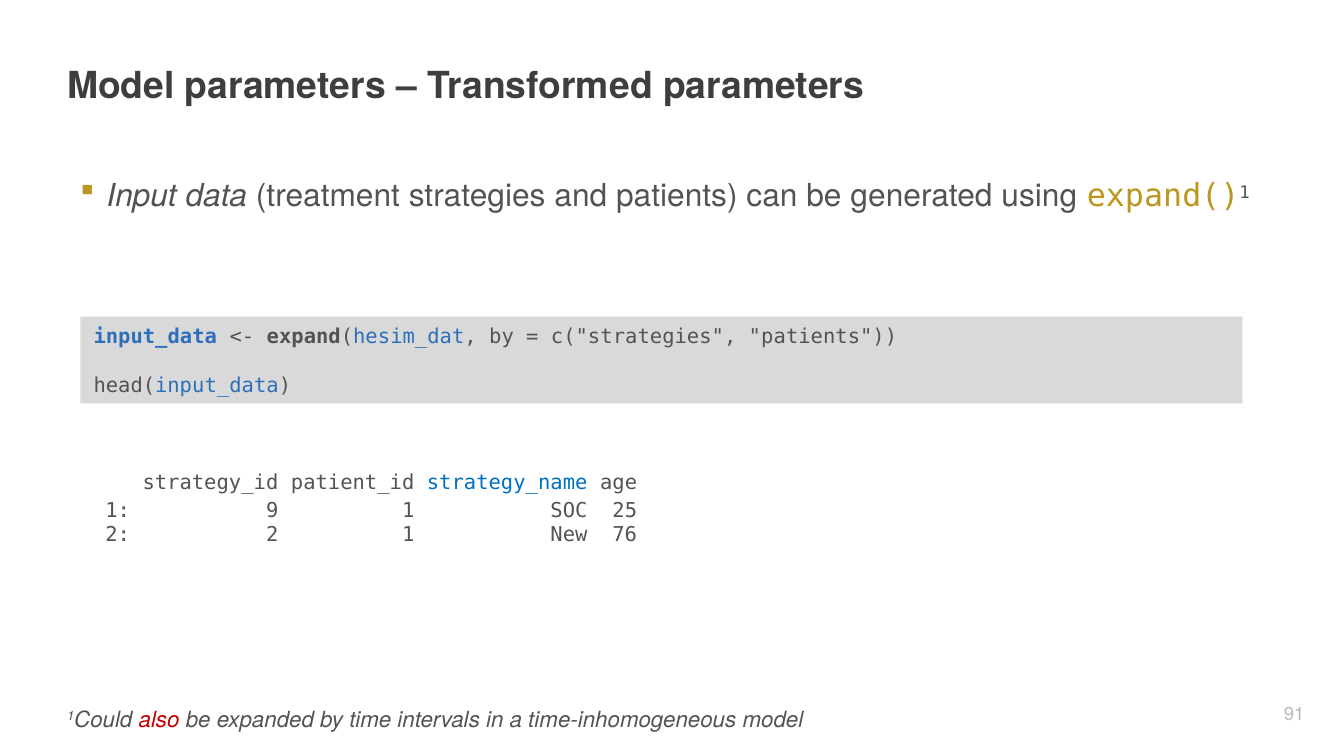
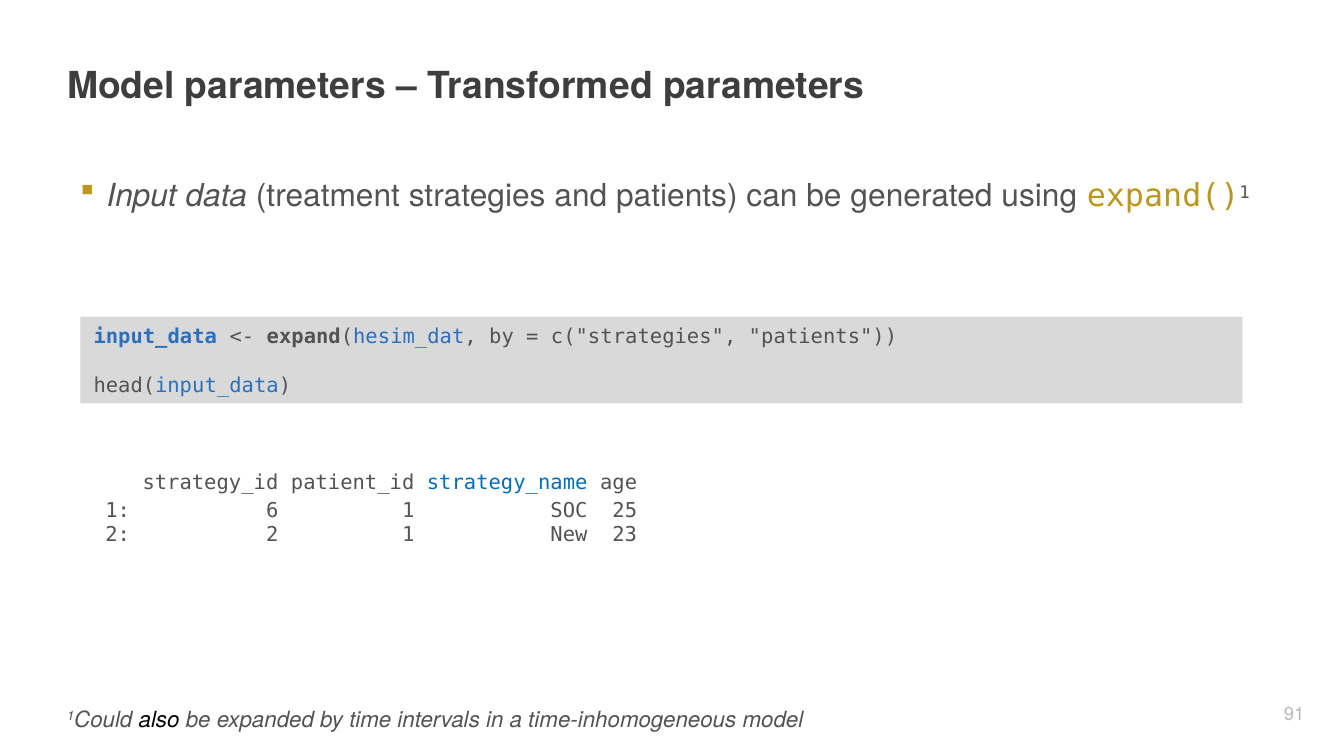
9: 9 -> 6
76: 76 -> 23
also colour: red -> black
